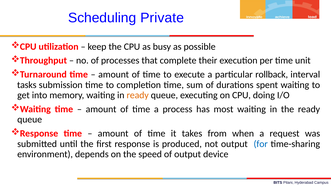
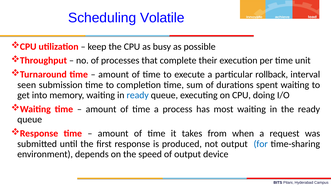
Private: Private -> Volatile
tasks: tasks -> seen
ready at (138, 95) colour: orange -> blue
